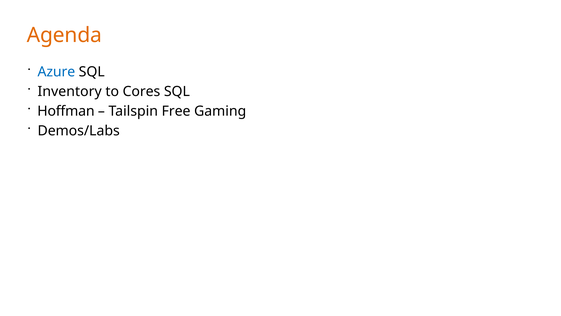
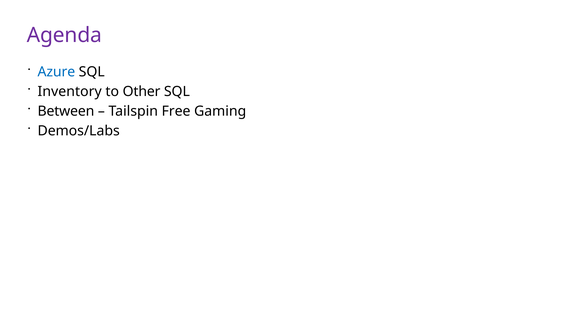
Agenda colour: orange -> purple
Cores: Cores -> Other
Hoffman: Hoffman -> Between
